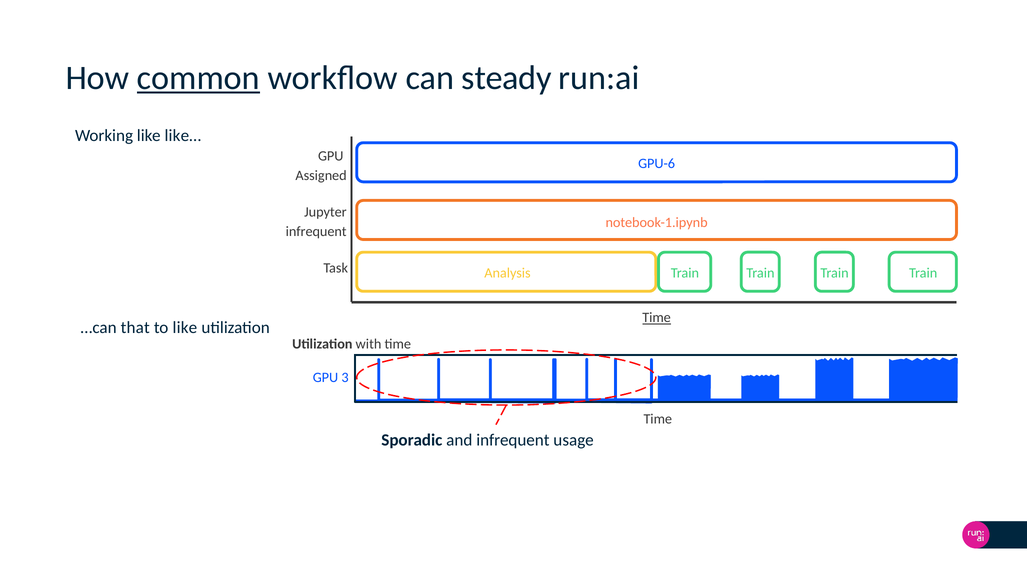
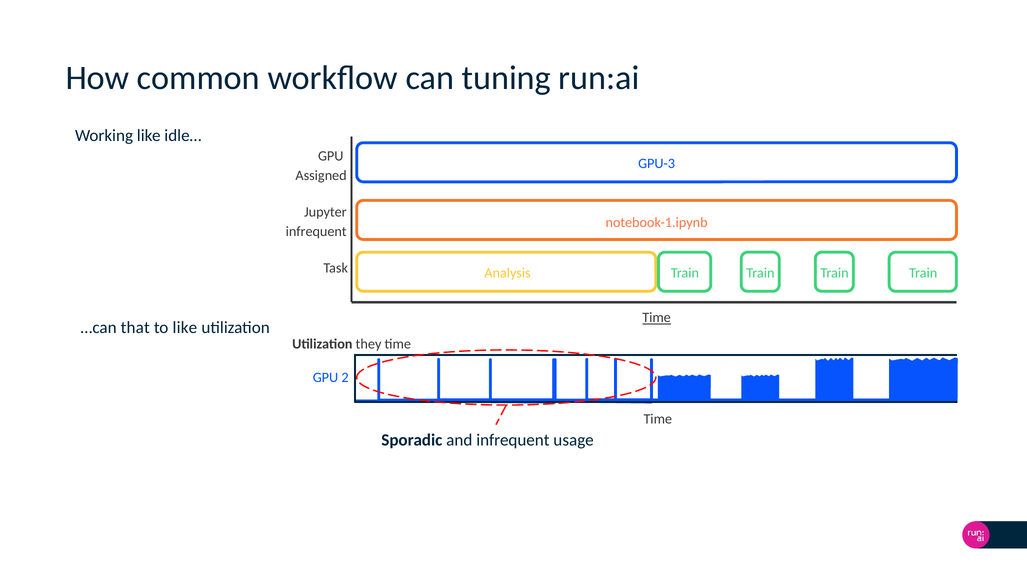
common underline: present -> none
steady: steady -> tuning
like…: like… -> idle…
GPU-6: GPU-6 -> GPU-3
with: with -> they
3: 3 -> 2
